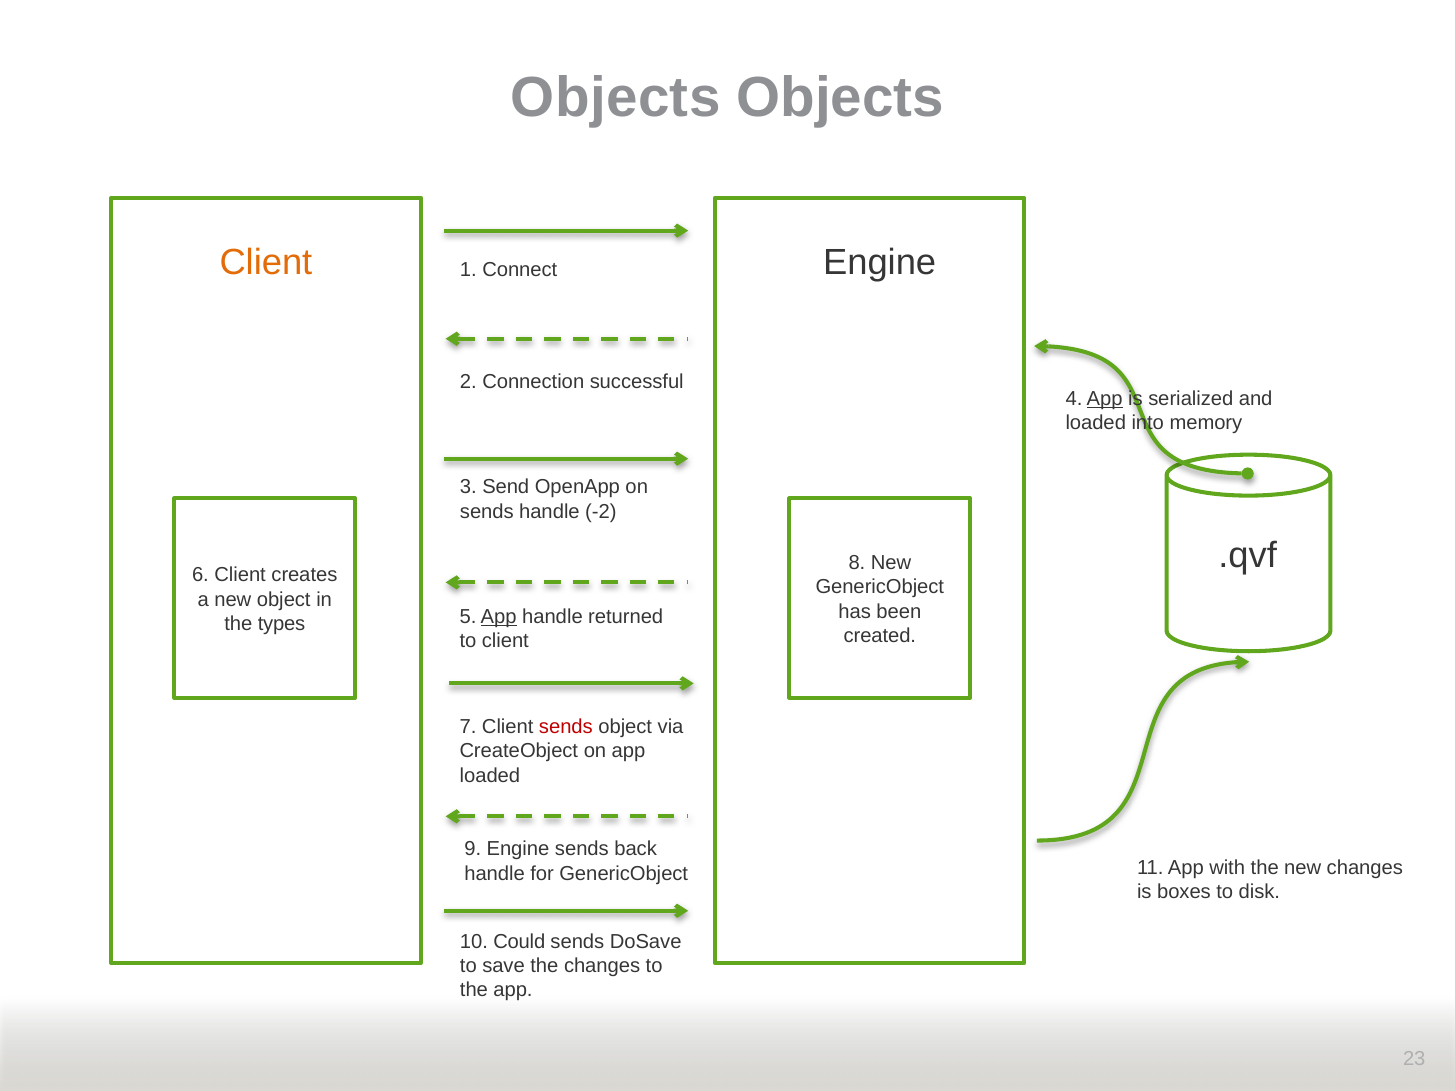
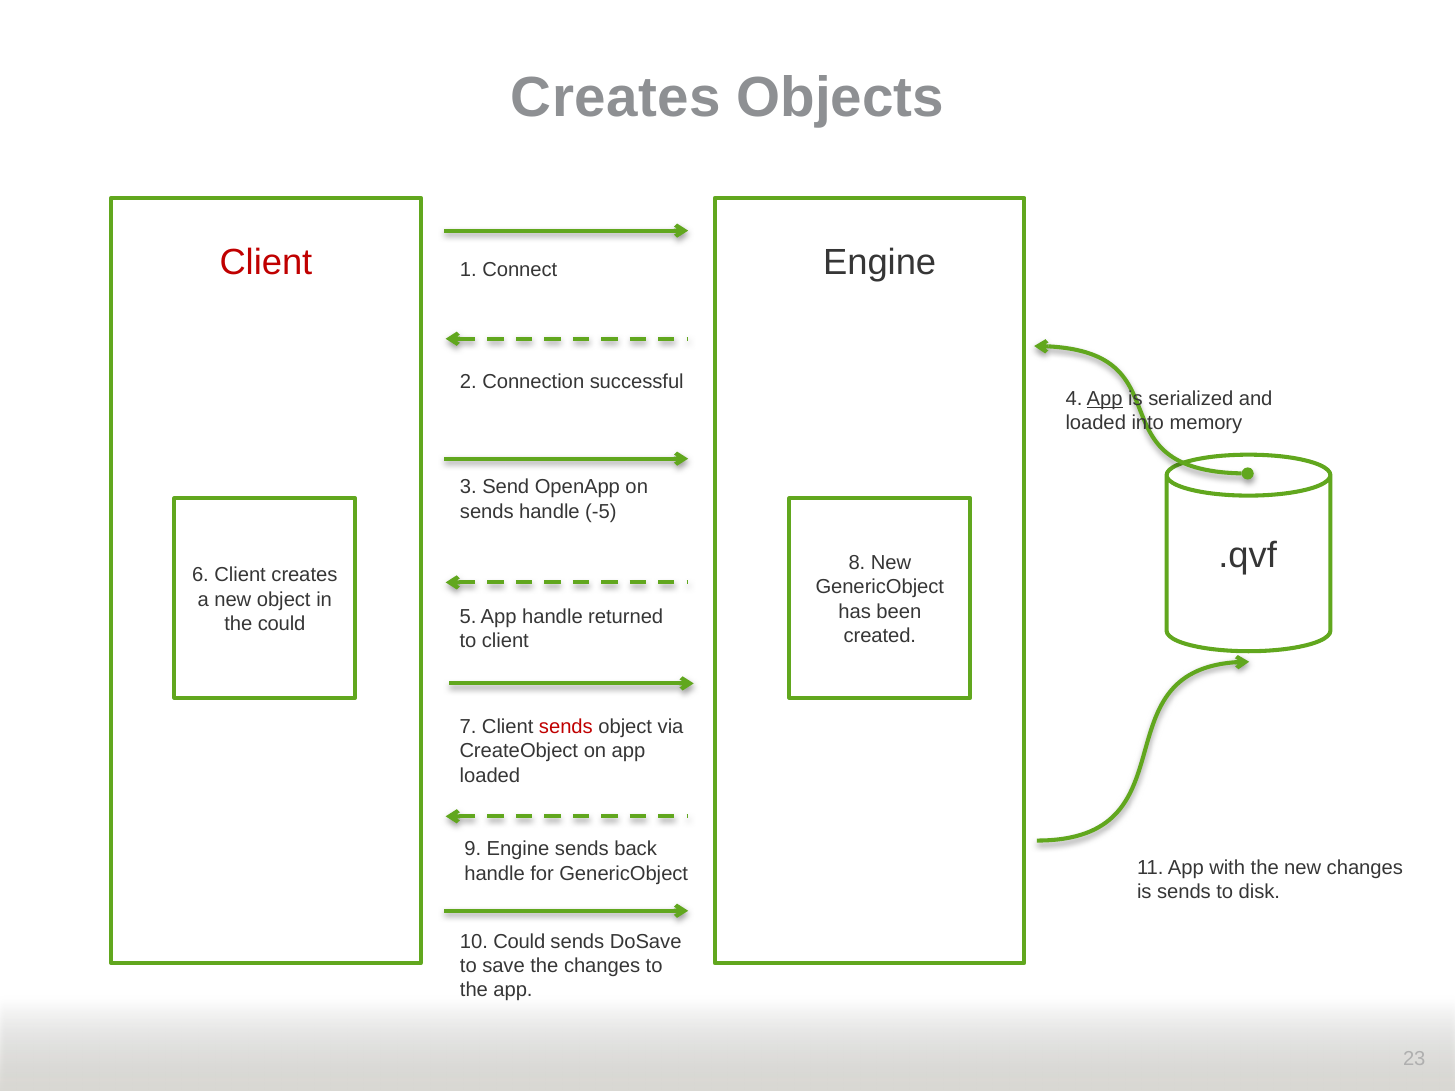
Objects at (616, 98): Objects -> Creates
Client at (266, 262) colour: orange -> red
-2: -2 -> -5
App at (499, 617) underline: present -> none
the types: types -> could
is boxes: boxes -> sends
